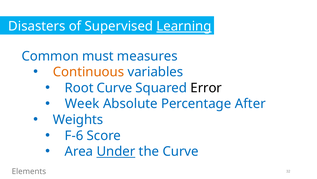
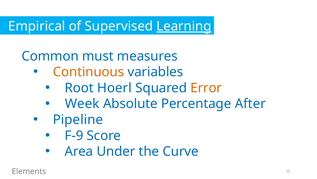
Disasters: Disasters -> Empirical
Root Curve: Curve -> Hoerl
Error colour: black -> orange
Weights: Weights -> Pipeline
F-6: F-6 -> F-9
Under underline: present -> none
